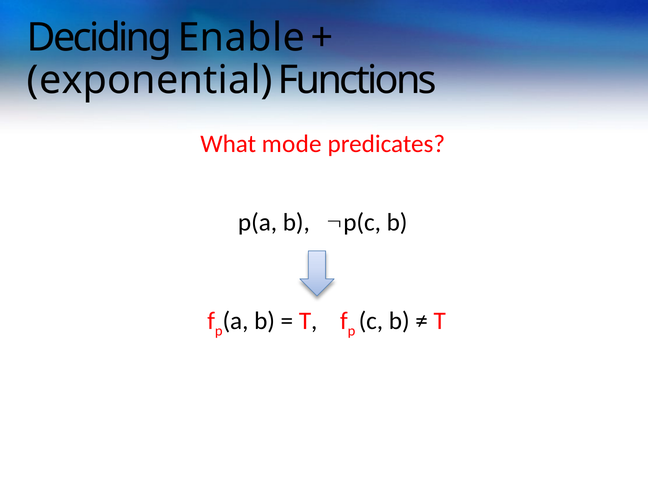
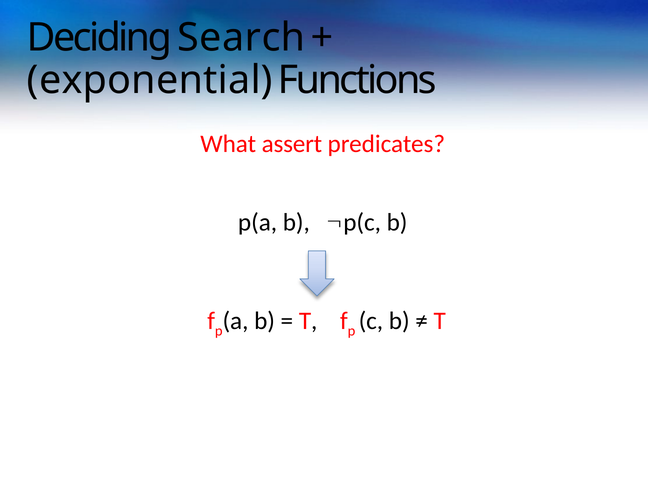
Enable: Enable -> Search
mode: mode -> assert
